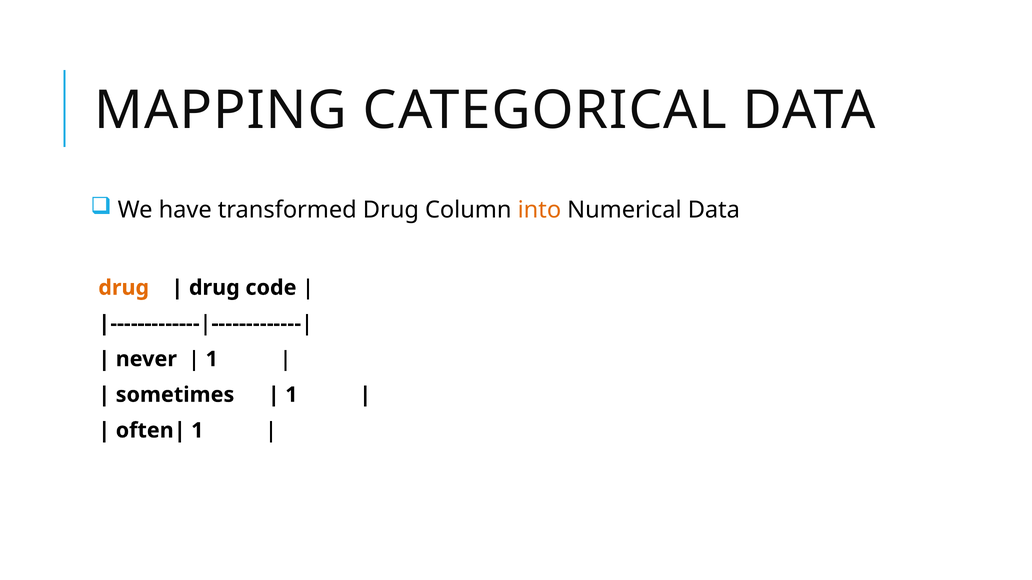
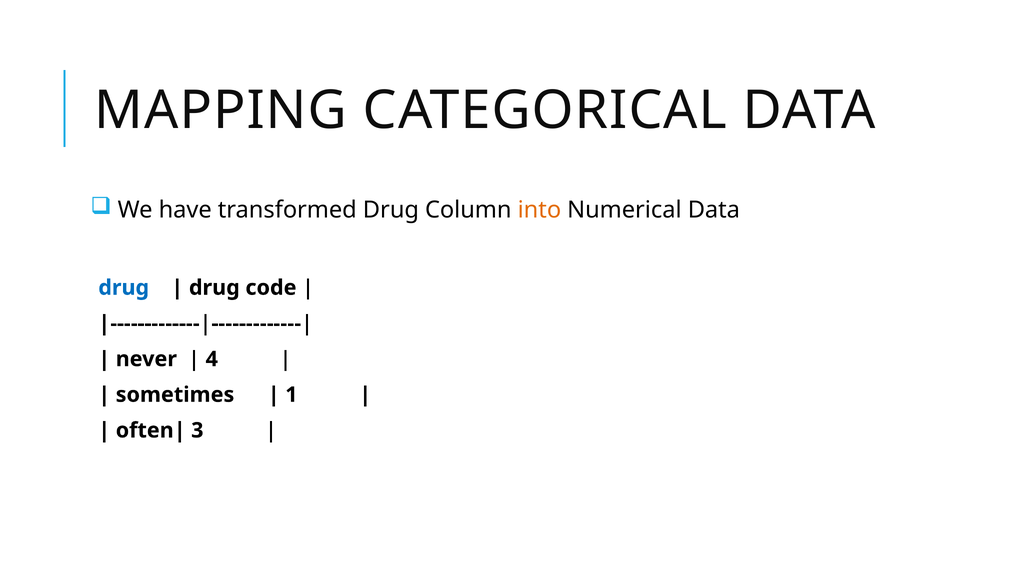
drug at (124, 288) colour: orange -> blue
1 at (212, 359): 1 -> 4
1 at (197, 431): 1 -> 3
